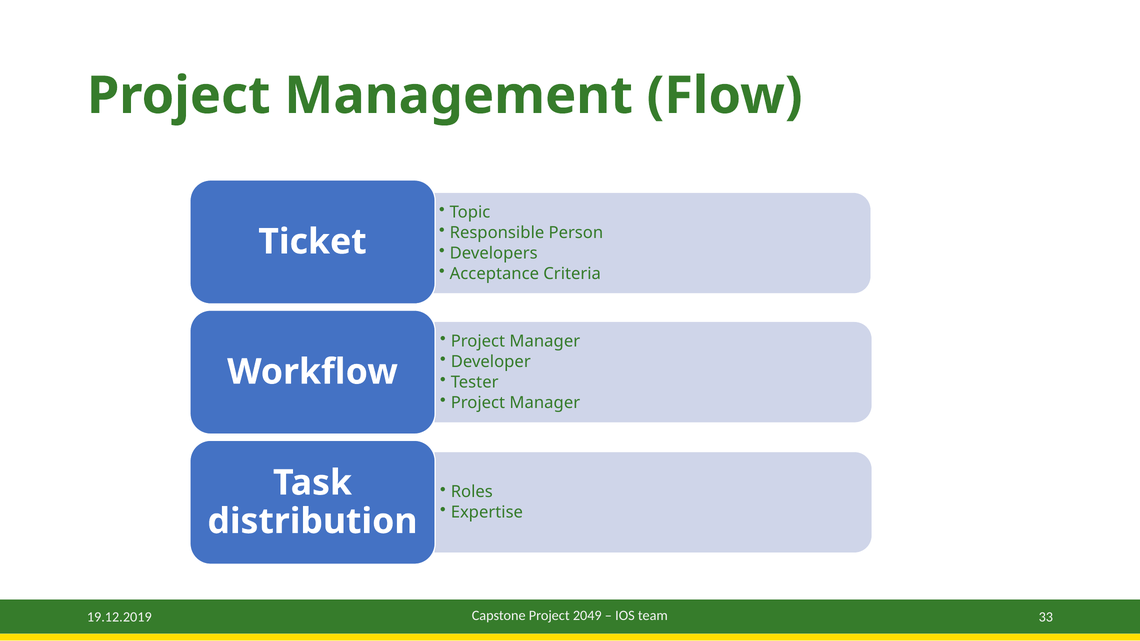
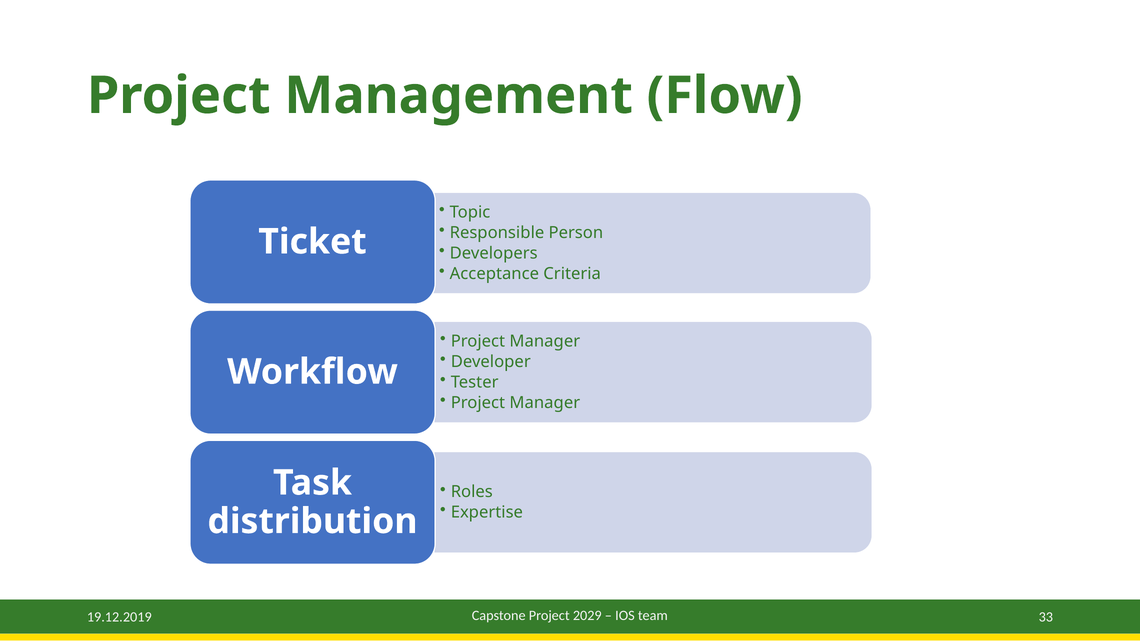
2049: 2049 -> 2029
